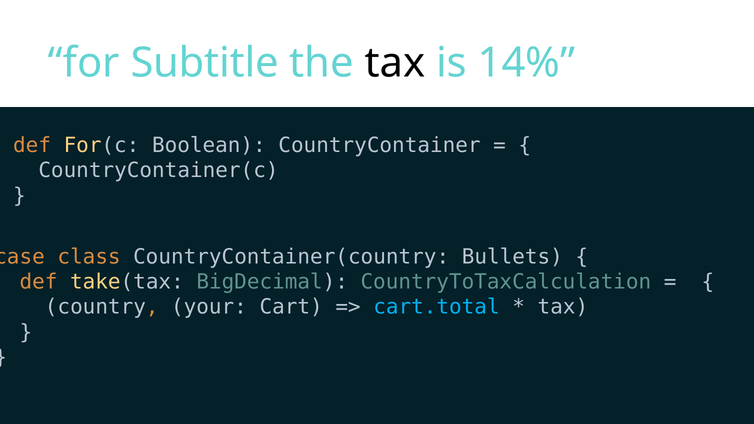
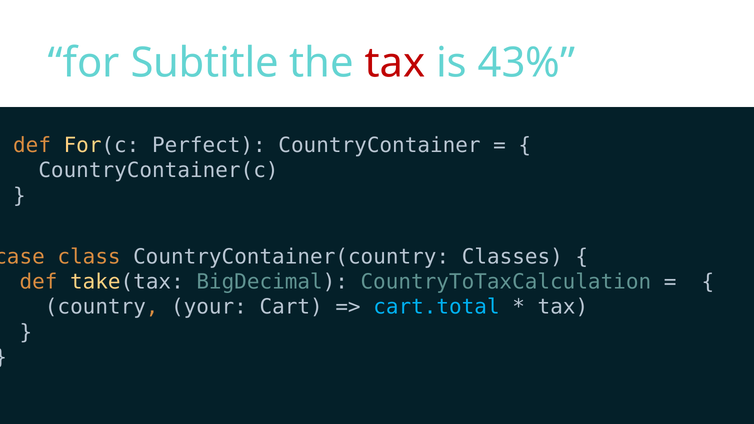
tax at (395, 63) colour: black -> red
14%: 14% -> 43%
Boolean: Boolean -> Perfect
Bullets: Bullets -> Classes
